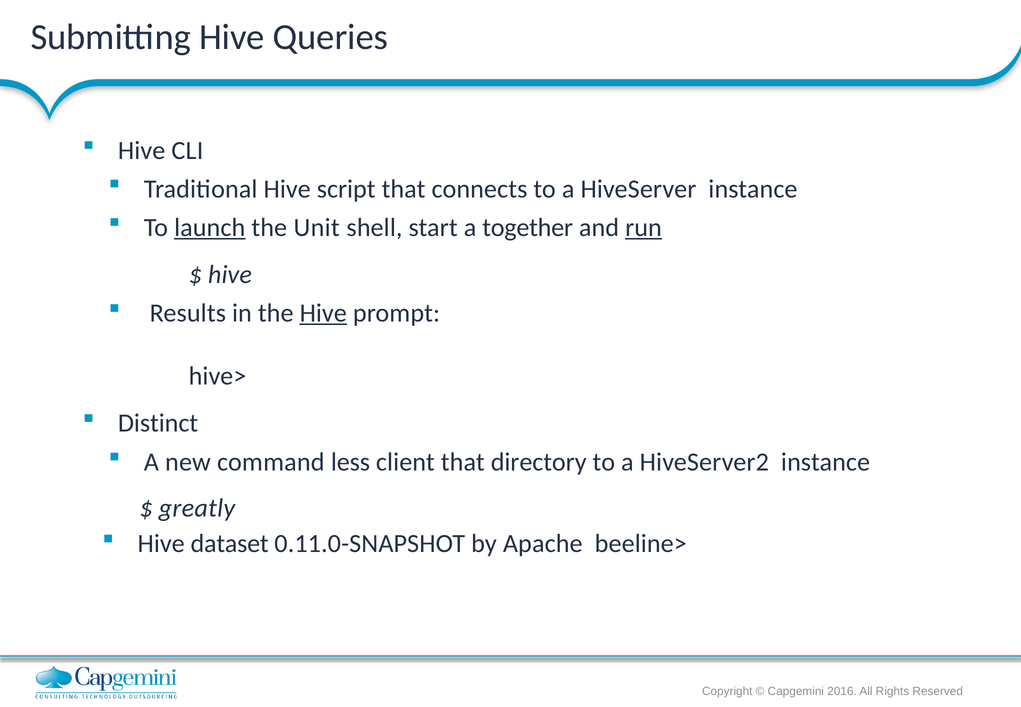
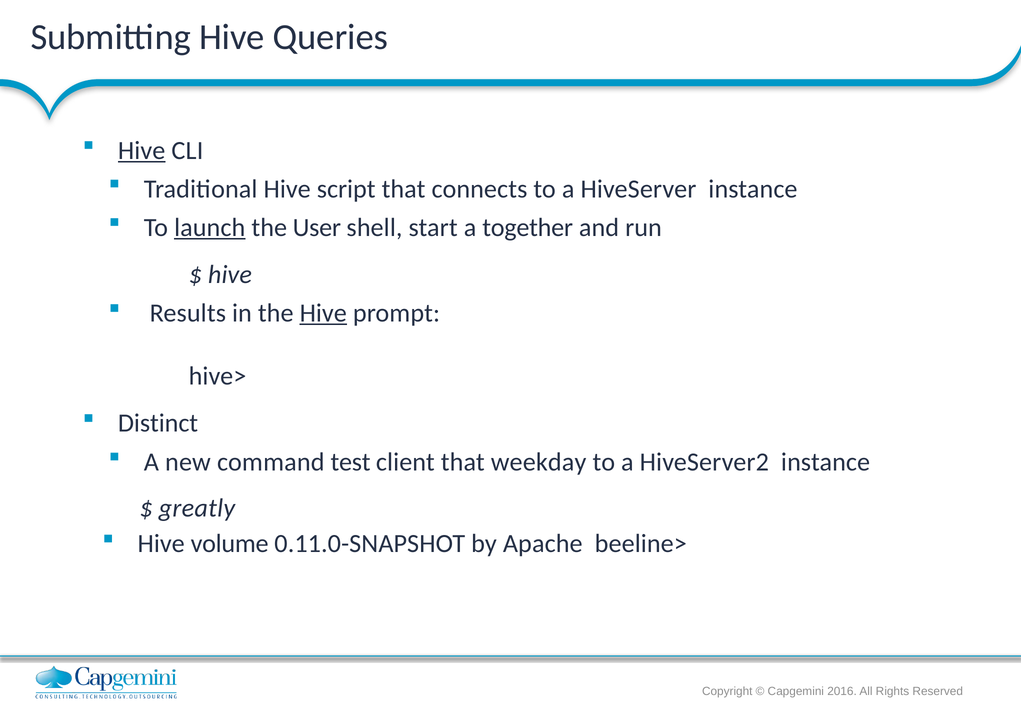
Hive at (142, 150) underline: none -> present
Unit: Unit -> User
run underline: present -> none
less: less -> test
directory: directory -> weekday
dataset: dataset -> volume
